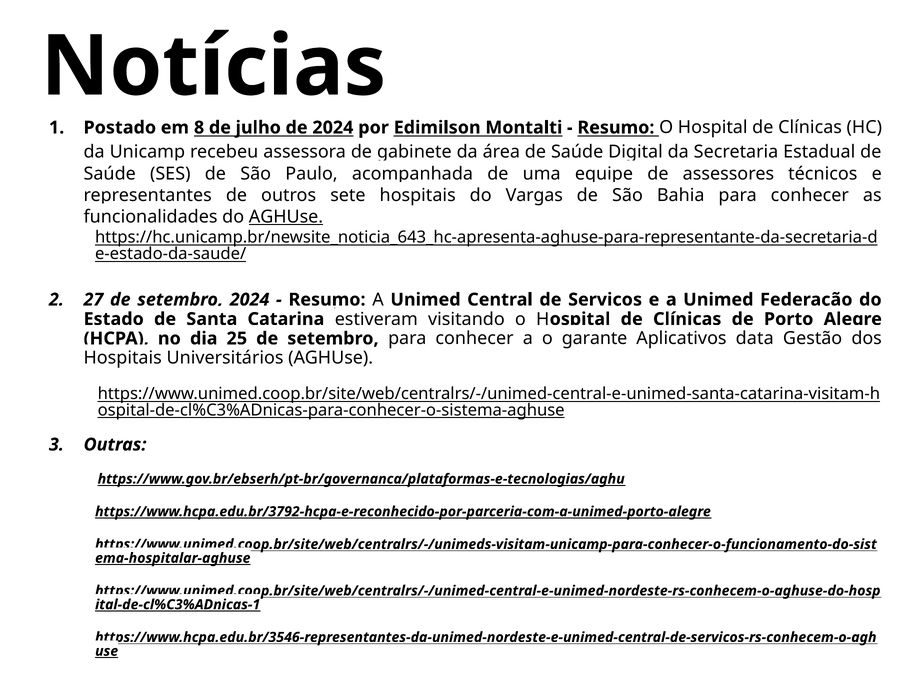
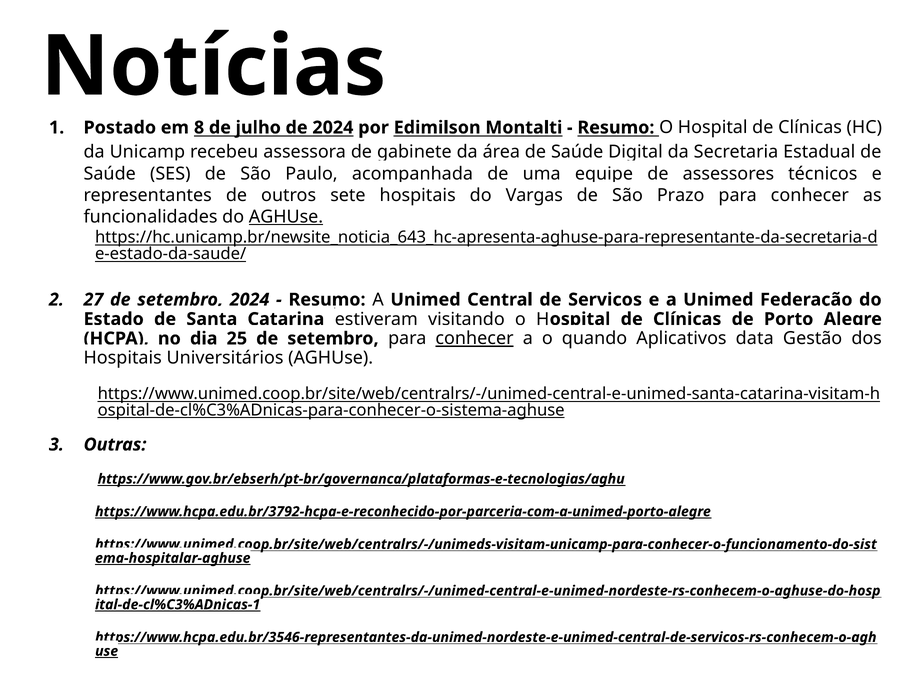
Bahia: Bahia -> Prazo
conhecer at (475, 339) underline: none -> present
garante: garante -> quando
